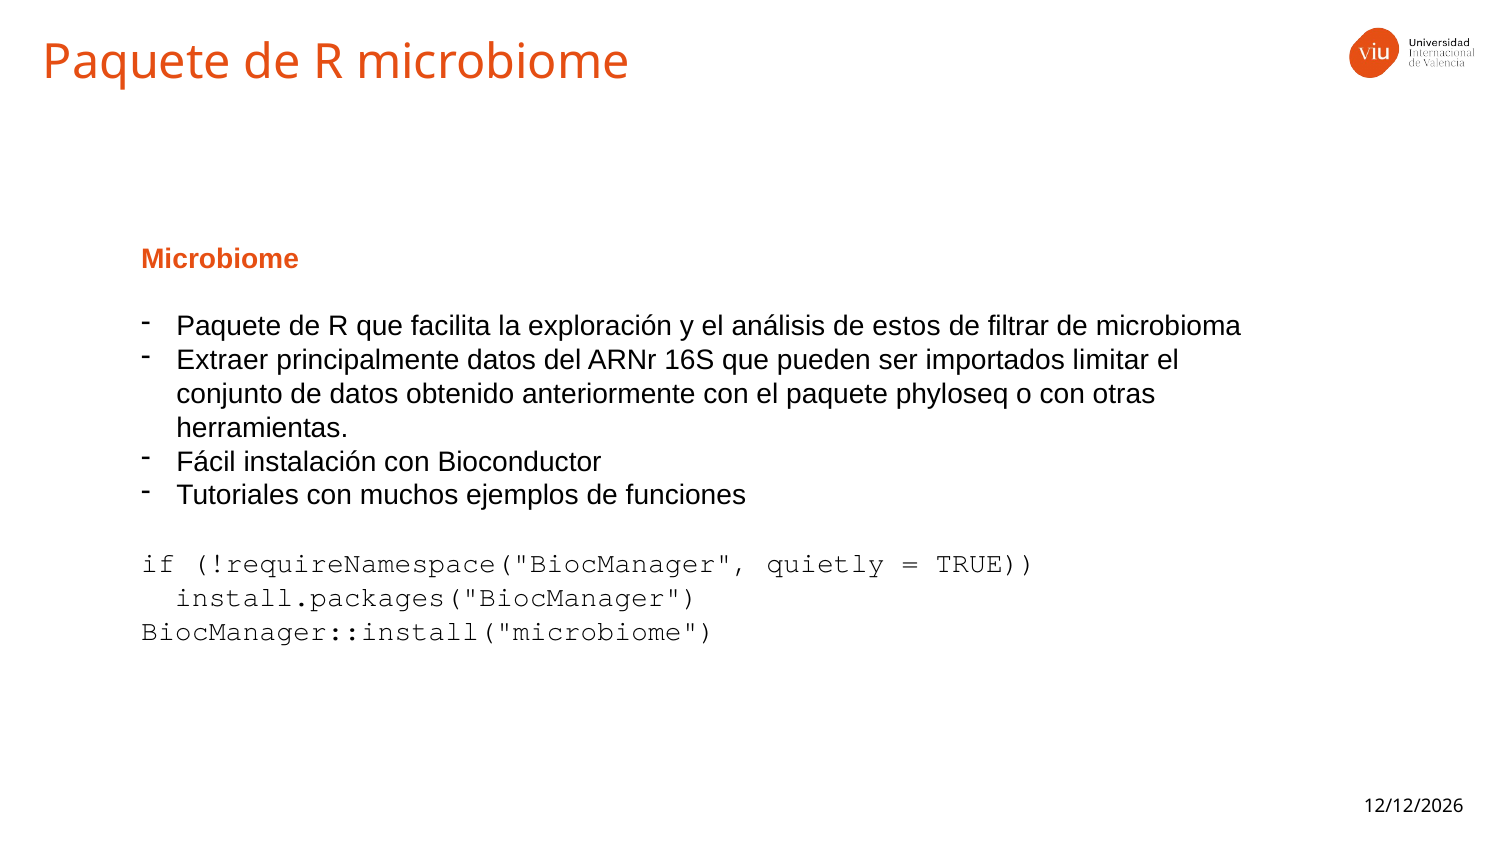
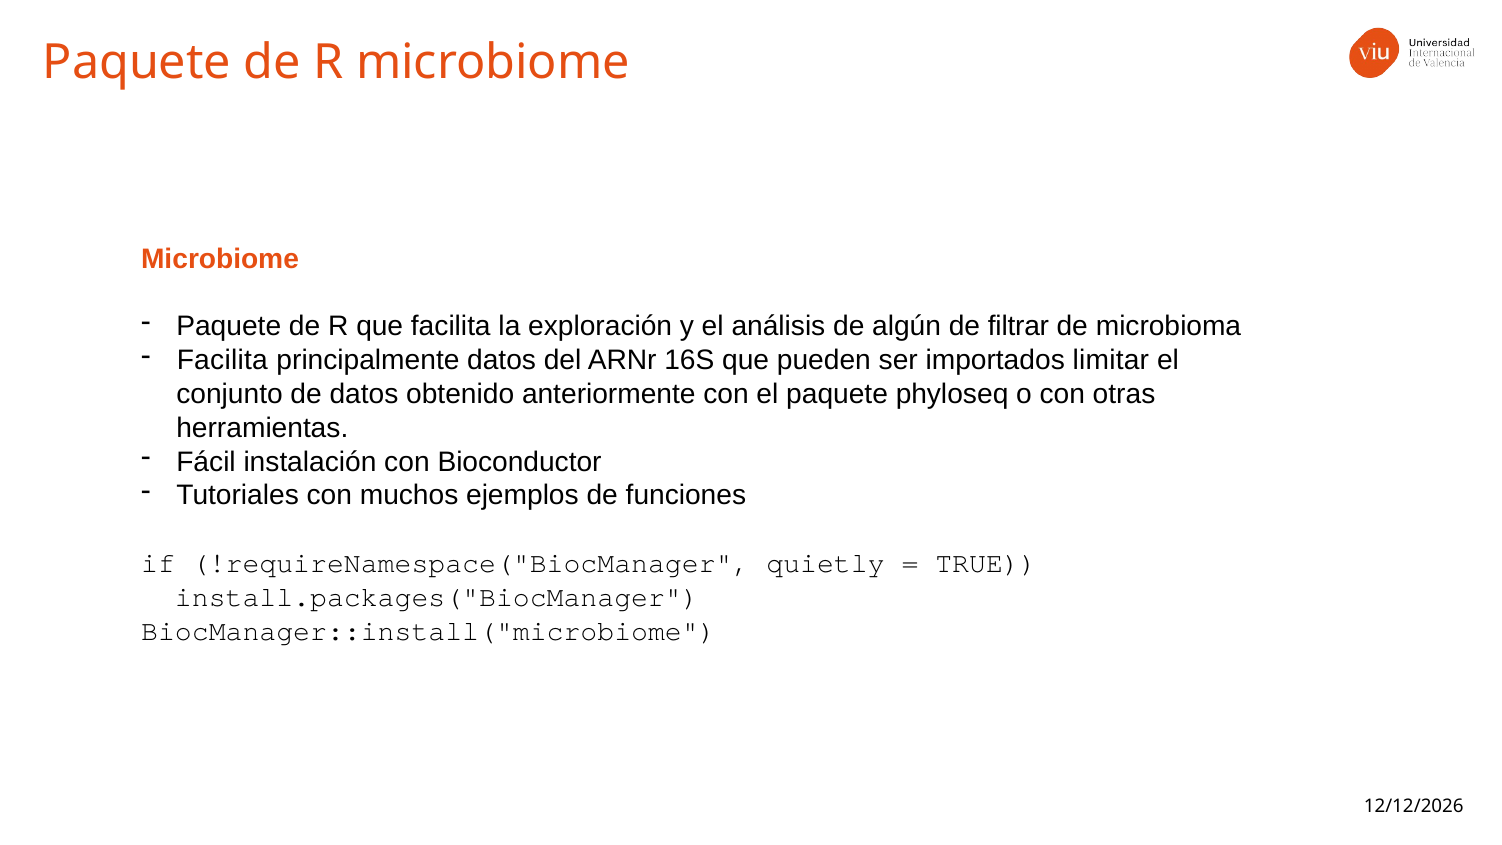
estos: estos -> algún
Extraer at (222, 360): Extraer -> Facilita
